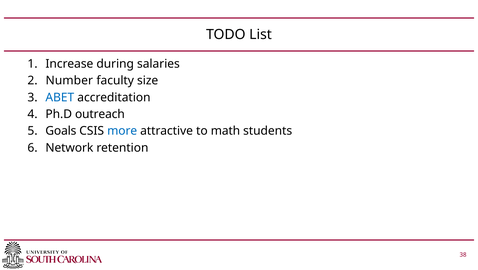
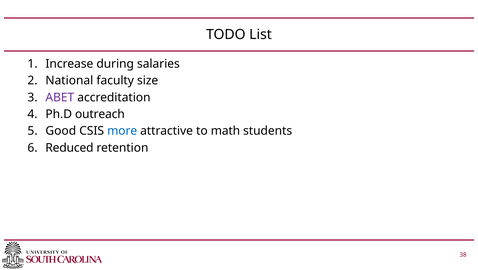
Number: Number -> National
ABET colour: blue -> purple
Goals: Goals -> Good
Network: Network -> Reduced
